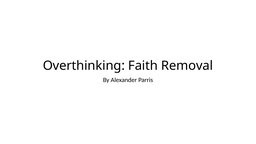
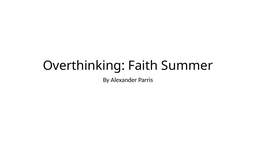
Removal: Removal -> Summer
